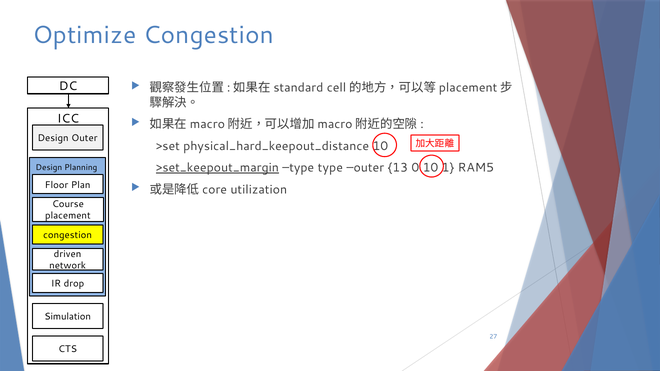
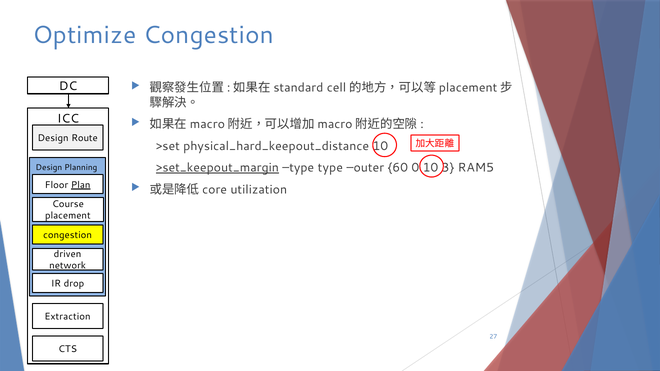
Design Outer: Outer -> Route
13: 13 -> 60
1: 1 -> 3
Plan underline: none -> present
Simulation: Simulation -> Extraction
